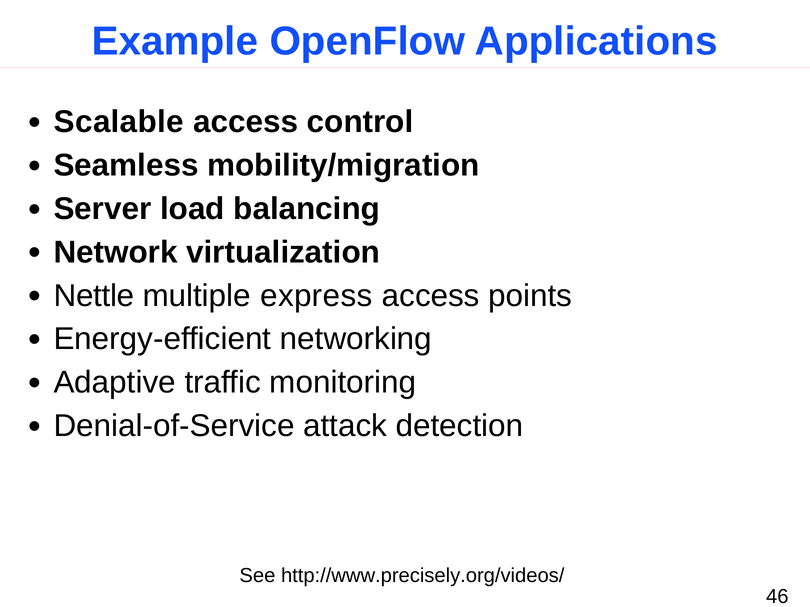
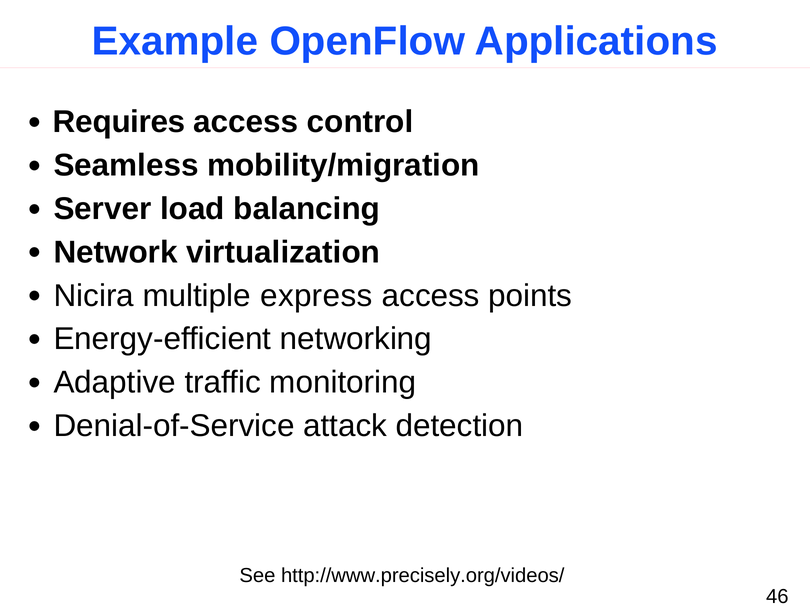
Scalable: Scalable -> Requires
Nettle: Nettle -> Nicira
